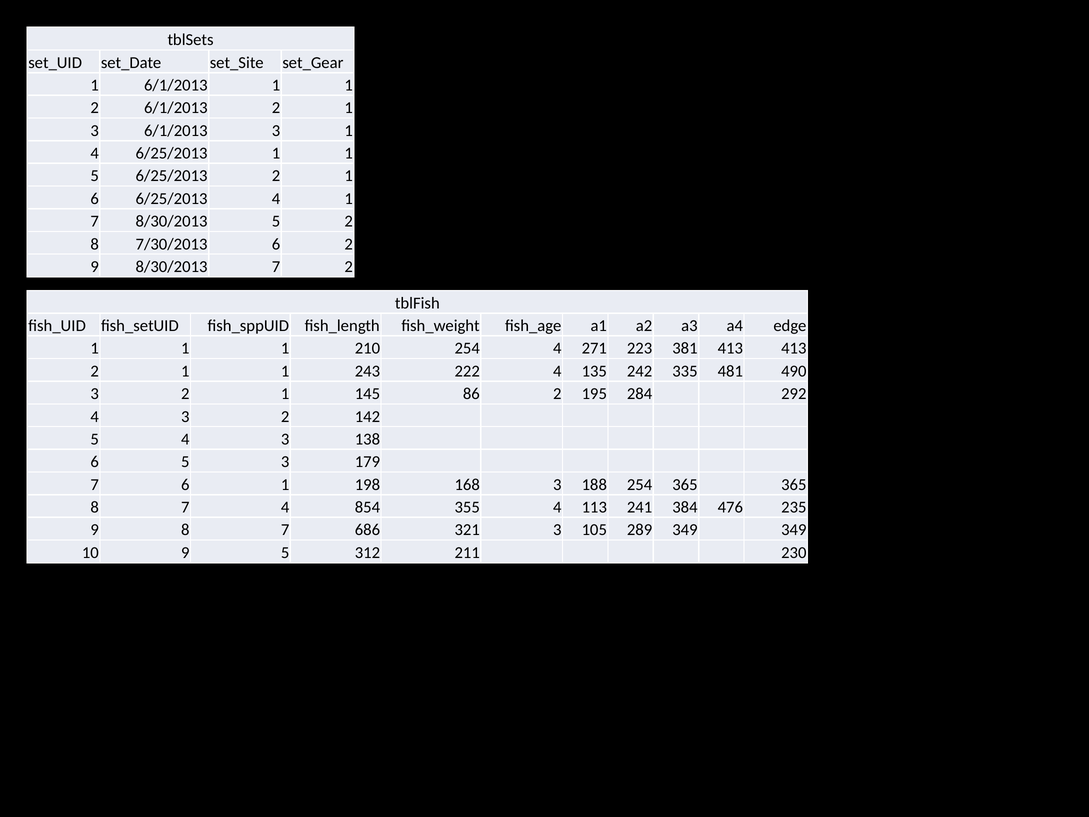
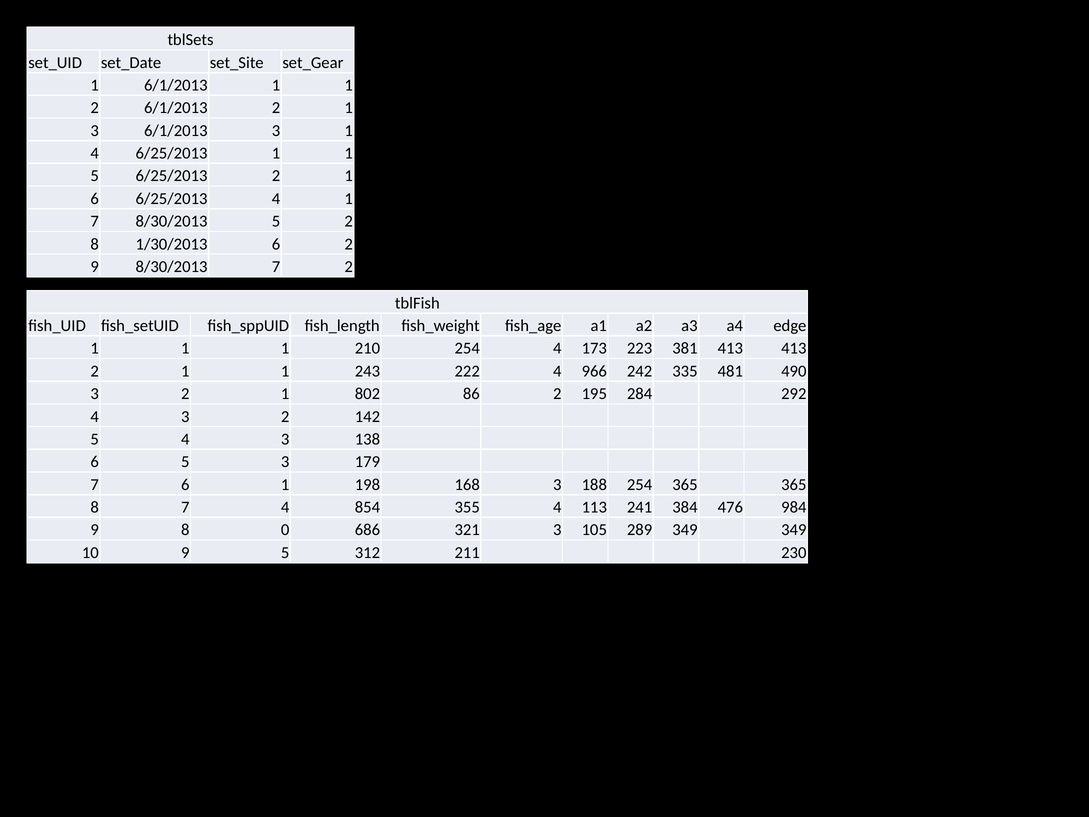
7/30/2013: 7/30/2013 -> 1/30/2013
271: 271 -> 173
135: 135 -> 966
145: 145 -> 802
235: 235 -> 984
9 8 7: 7 -> 0
